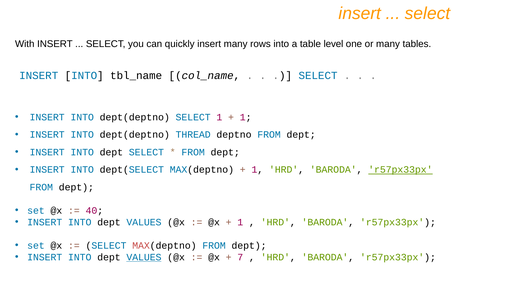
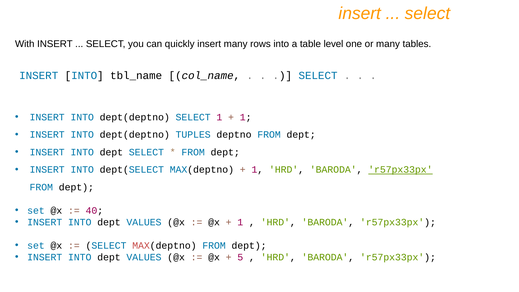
THREAD: THREAD -> TUPLES
VALUES at (144, 257) underline: present -> none
7: 7 -> 5
